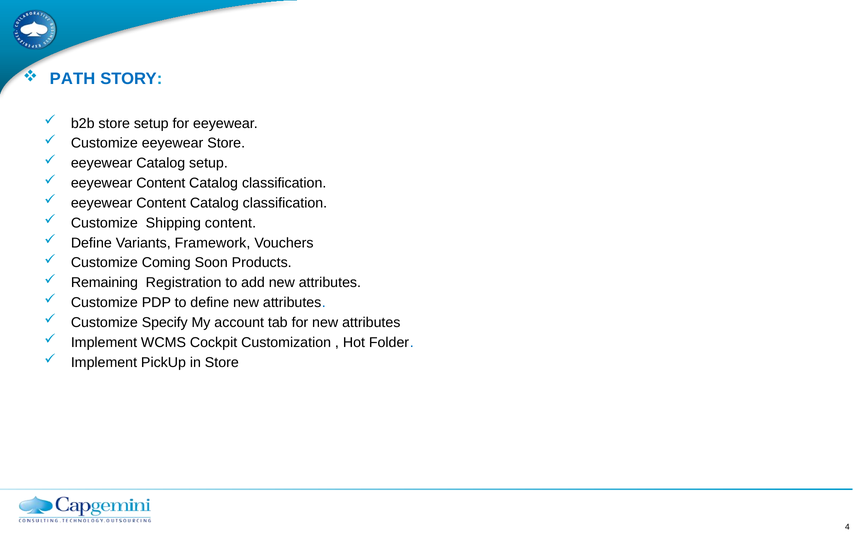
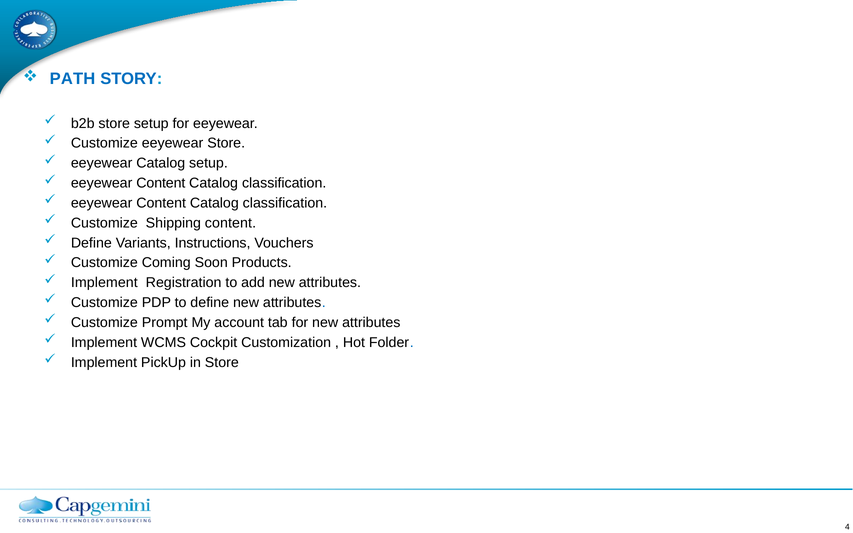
Framework: Framework -> Instructions
Remaining at (104, 283): Remaining -> Implement
Specify: Specify -> Prompt
